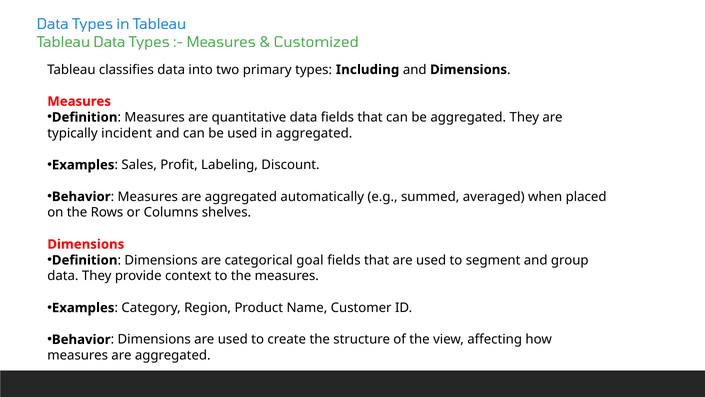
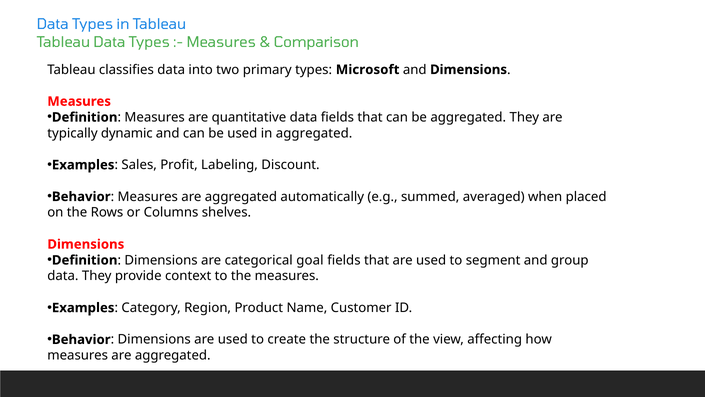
Customized: Customized -> Comparison
Including: Including -> Microsoft
incident: incident -> dynamic
